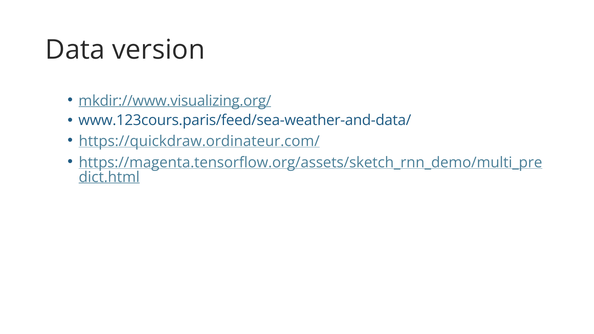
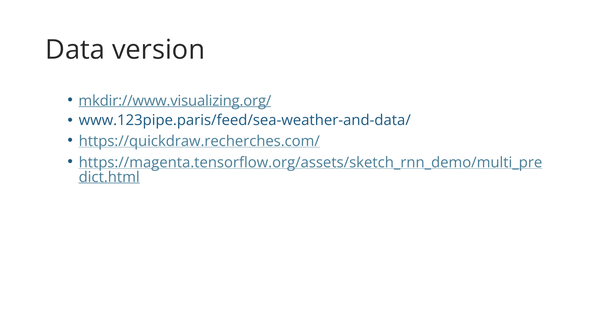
www.123cours.paris/feed/sea-weather-and-data/: www.123cours.paris/feed/sea-weather-and-data/ -> www.123pipe.paris/feed/sea-weather-and-data/
https://quickdraw.ordinateur.com/: https://quickdraw.ordinateur.com/ -> https://quickdraw.recherches.com/
